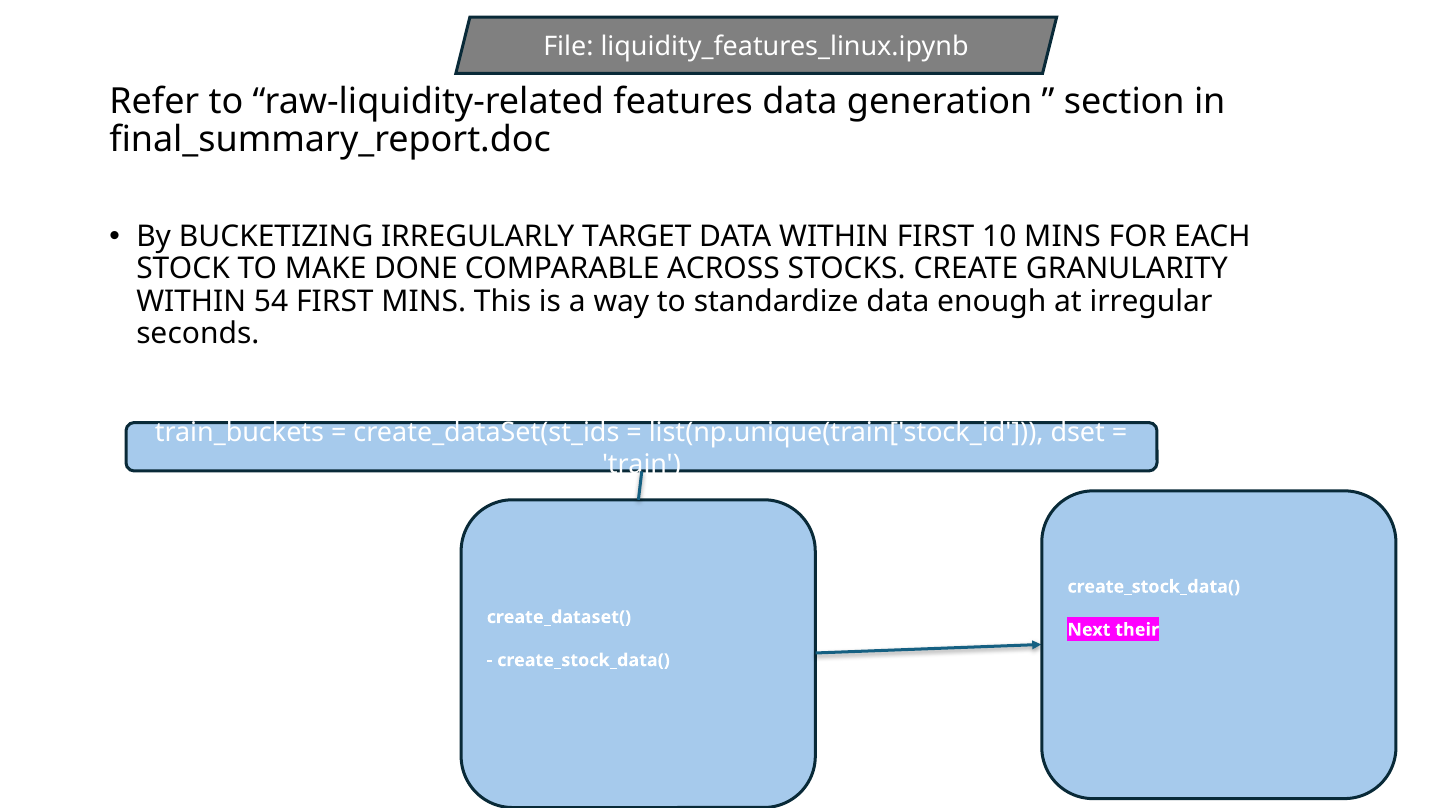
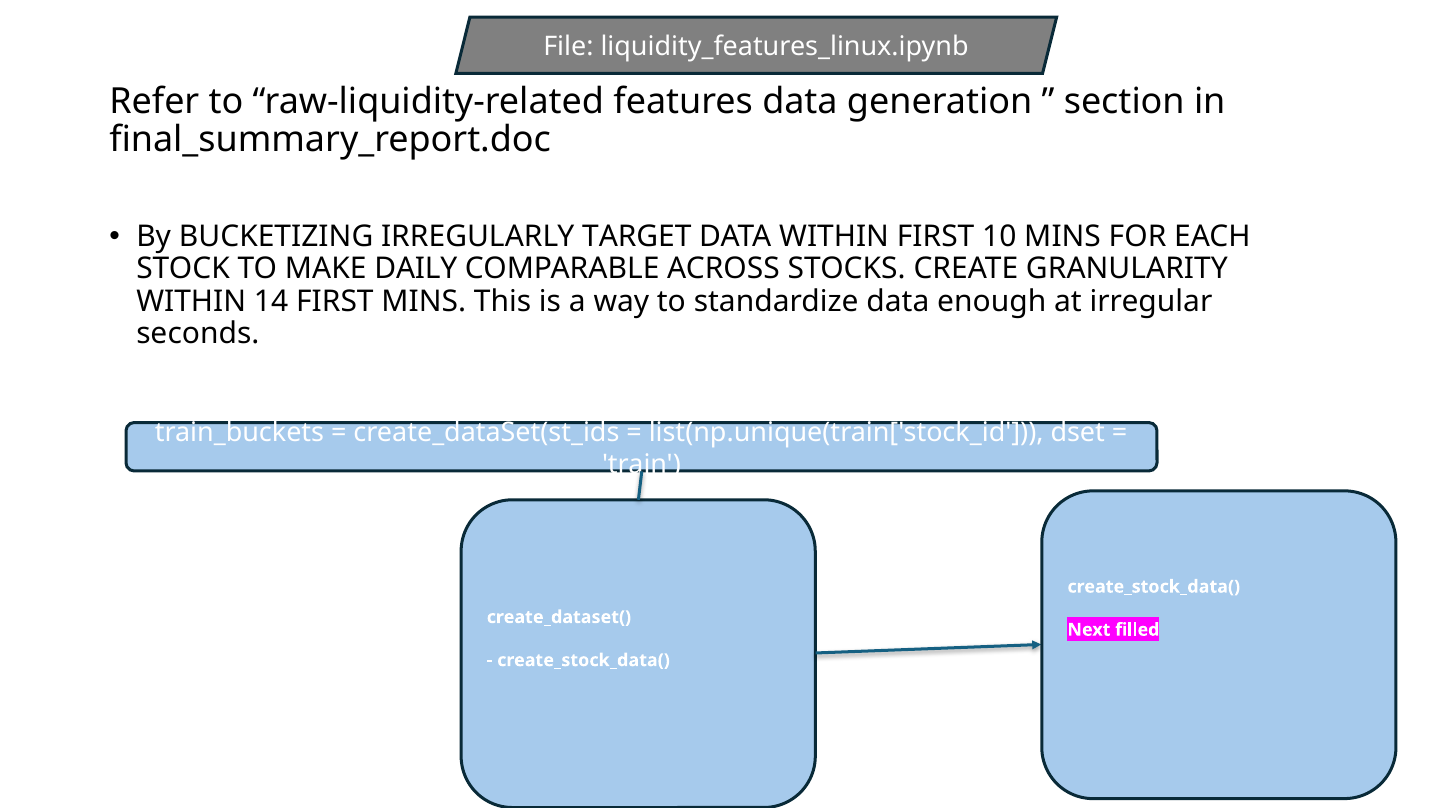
DONE: DONE -> DAILY
54: 54 -> 14
their: their -> filled
